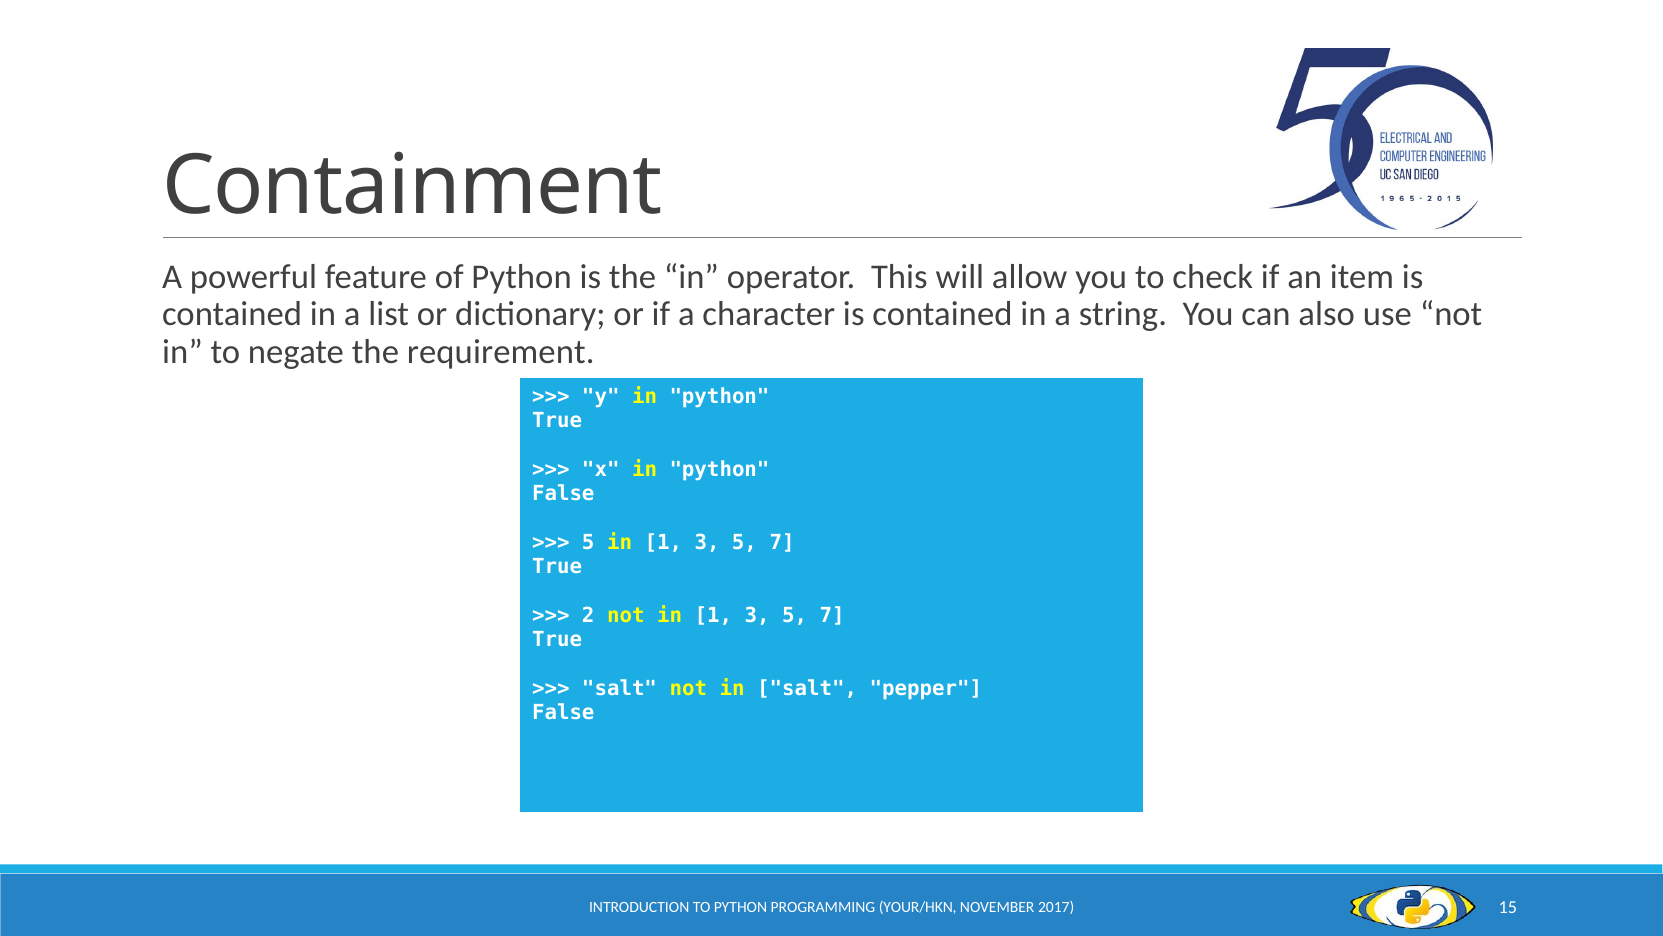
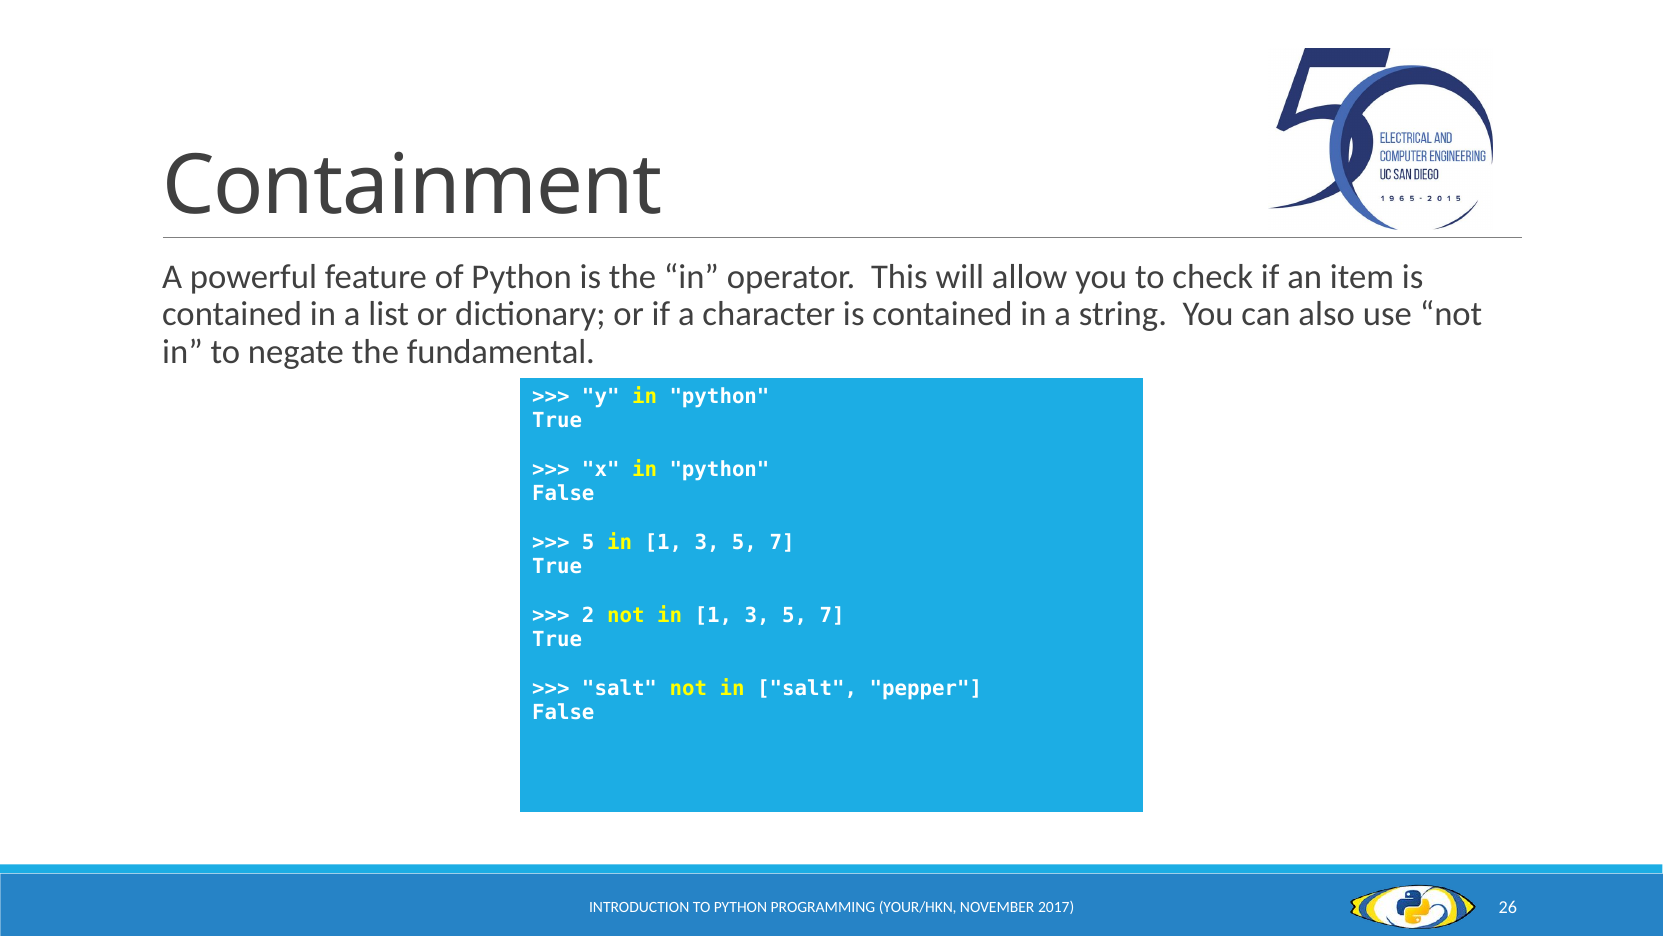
requirement: requirement -> fundamental
15: 15 -> 26
